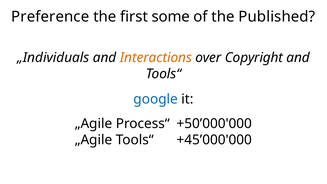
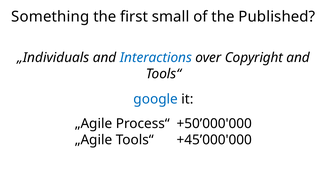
Preference: Preference -> Something
some: some -> small
Interactions colour: orange -> blue
